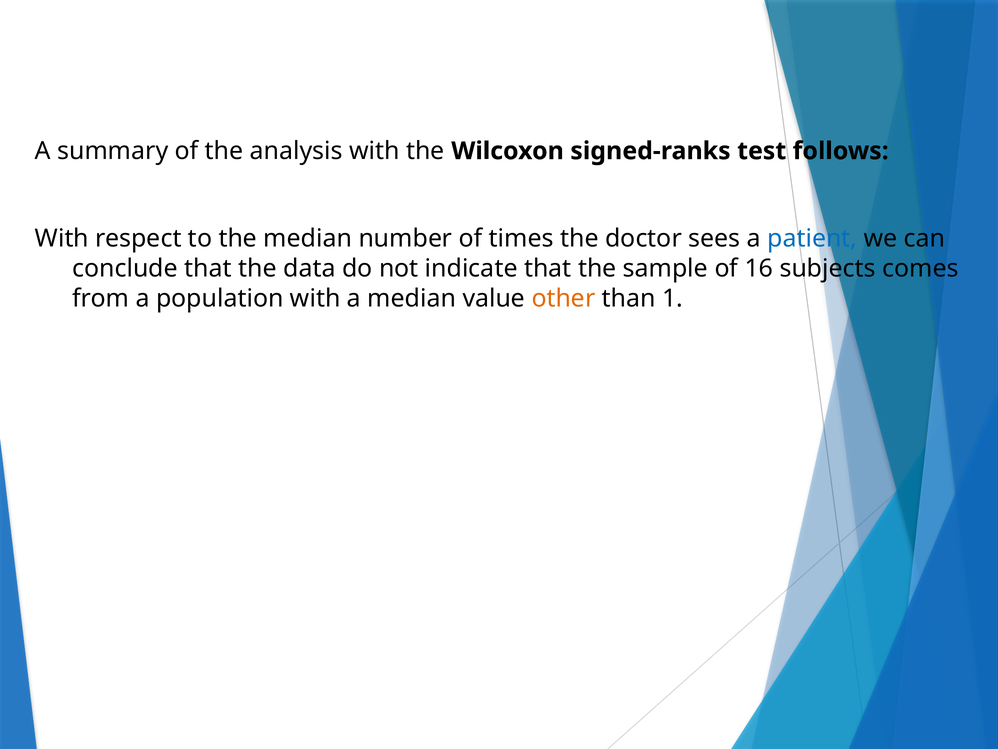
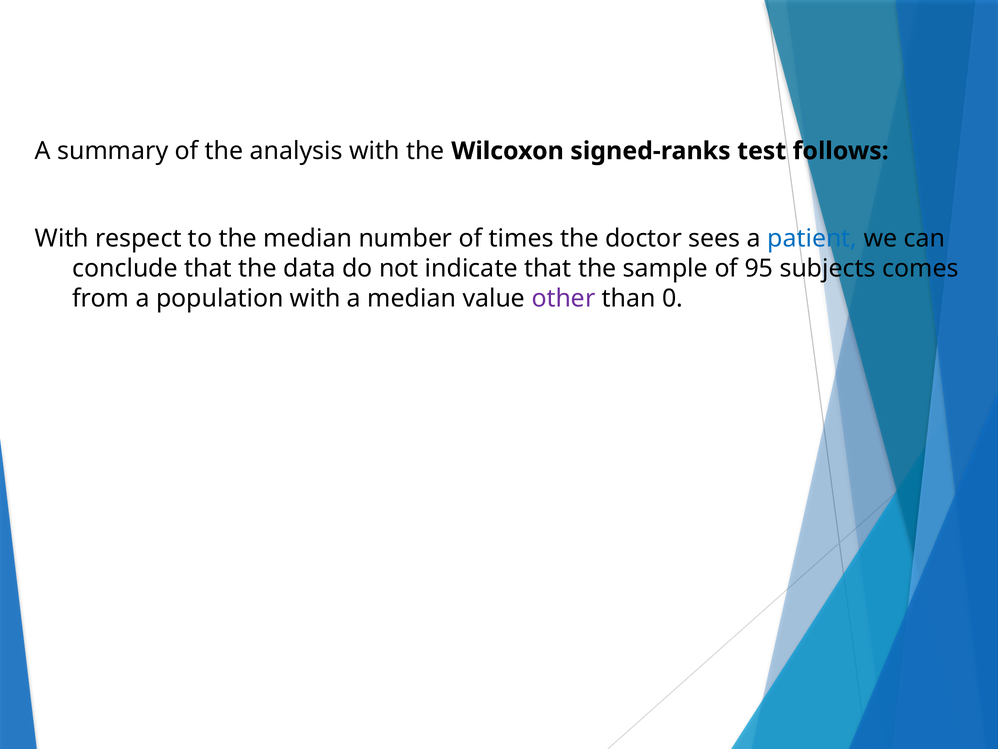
16: 16 -> 95
other colour: orange -> purple
1: 1 -> 0
